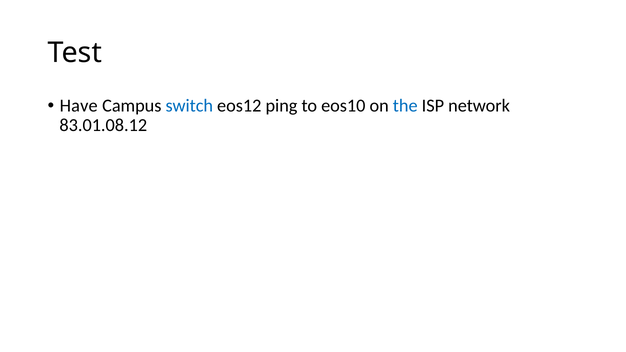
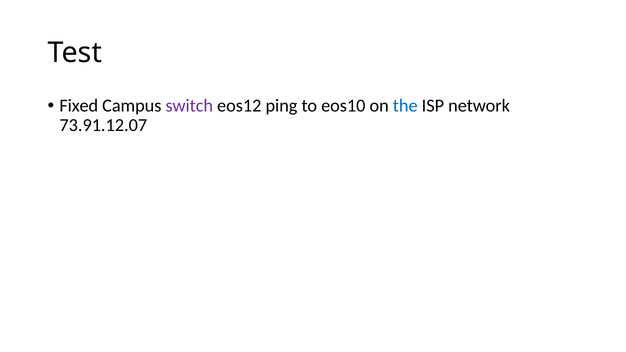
Have: Have -> Fixed
switch colour: blue -> purple
83.01.08.12: 83.01.08.12 -> 73.91.12.07
